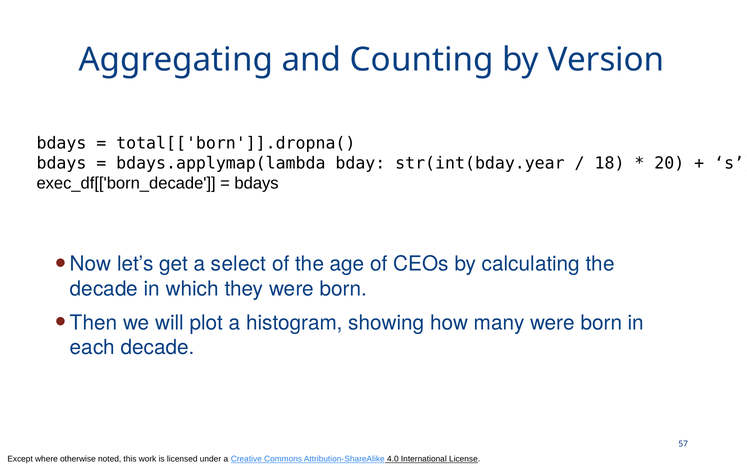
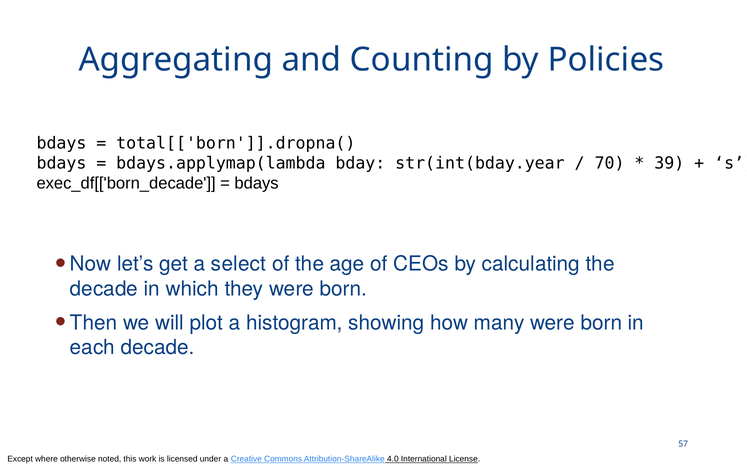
Version: Version -> Policies
18: 18 -> 70
20: 20 -> 39
